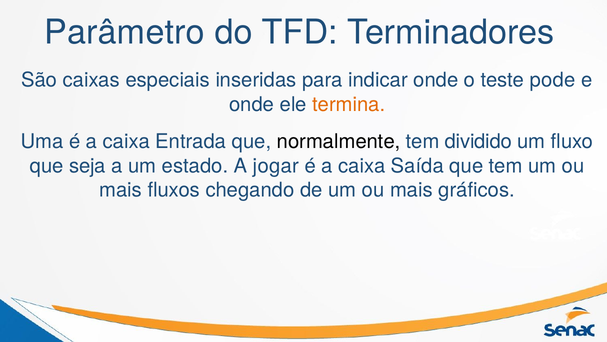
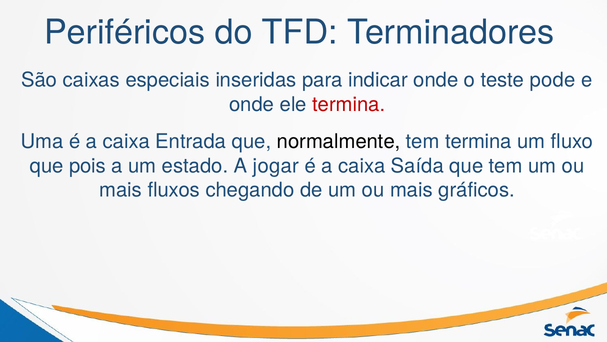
Parâmetro: Parâmetro -> Periféricos
termina at (349, 104) colour: orange -> red
tem dividido: dividido -> termina
seja: seja -> pois
